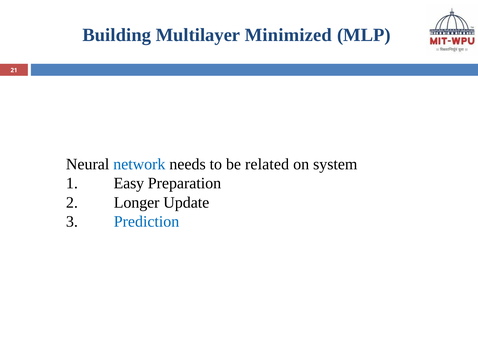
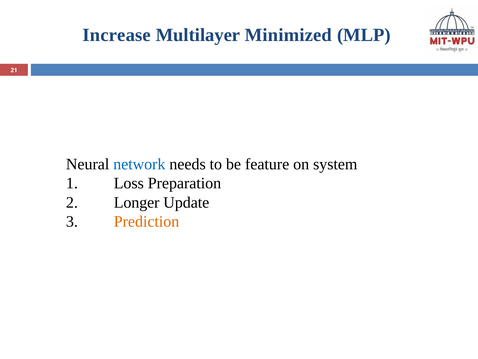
Building: Building -> Increase
related: related -> feature
Easy: Easy -> Loss
Prediction colour: blue -> orange
